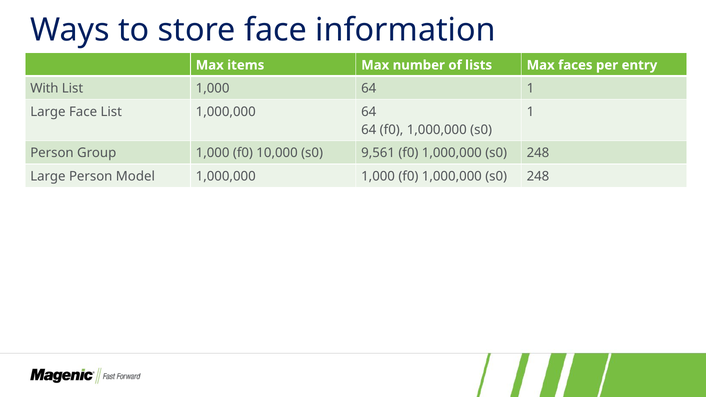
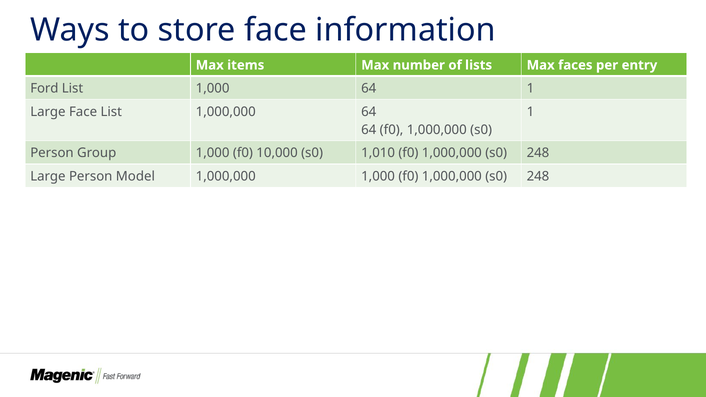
With: With -> Ford
9,561: 9,561 -> 1,010
